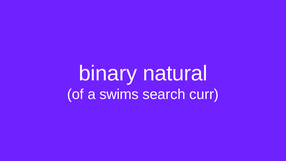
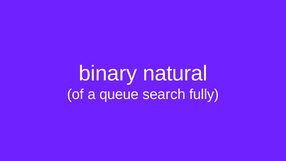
swims: swims -> queue
curr: curr -> fully
